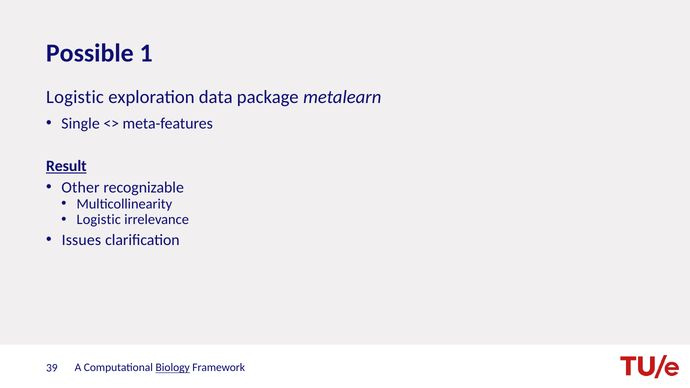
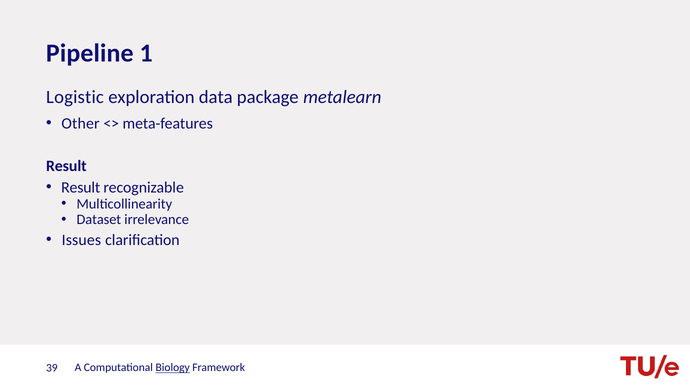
Possible: Possible -> Pipeline
Single: Single -> Other
Result at (66, 166) underline: present -> none
Other at (81, 187): Other -> Result
Logistic at (99, 220): Logistic -> Dataset
